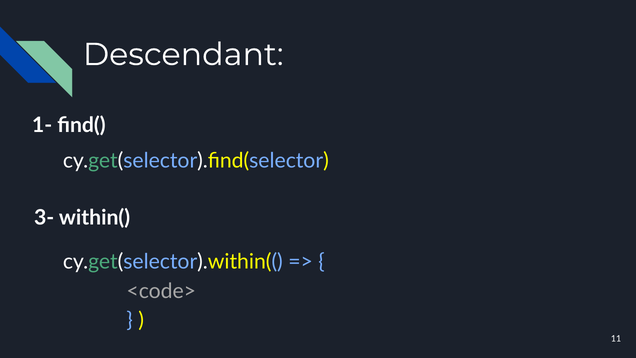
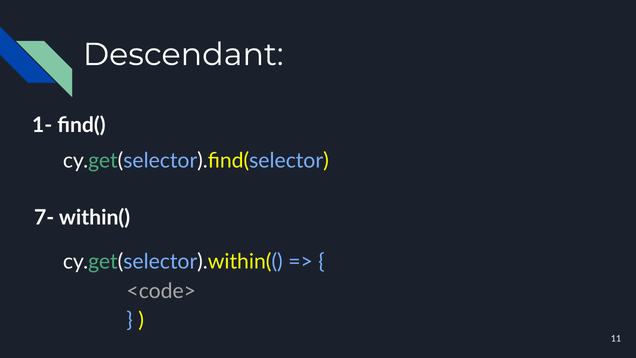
3-: 3- -> 7-
